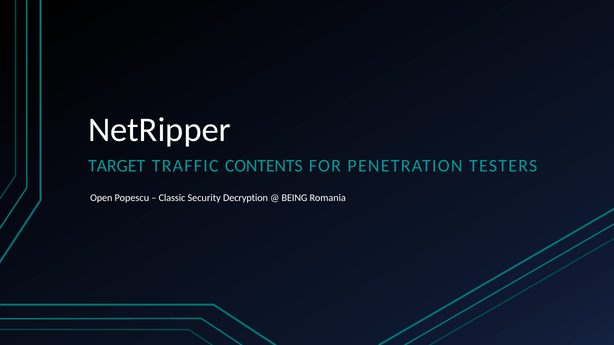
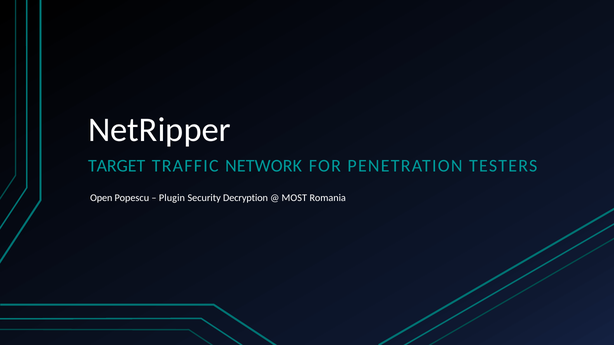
CONTENTS: CONTENTS -> NETWORK
Classic: Classic -> Plugin
BEING: BEING -> MOST
